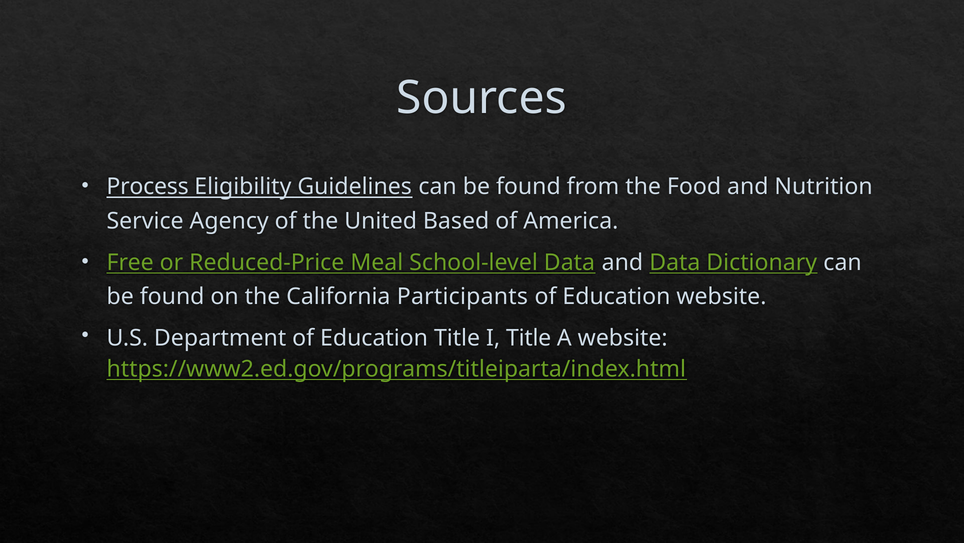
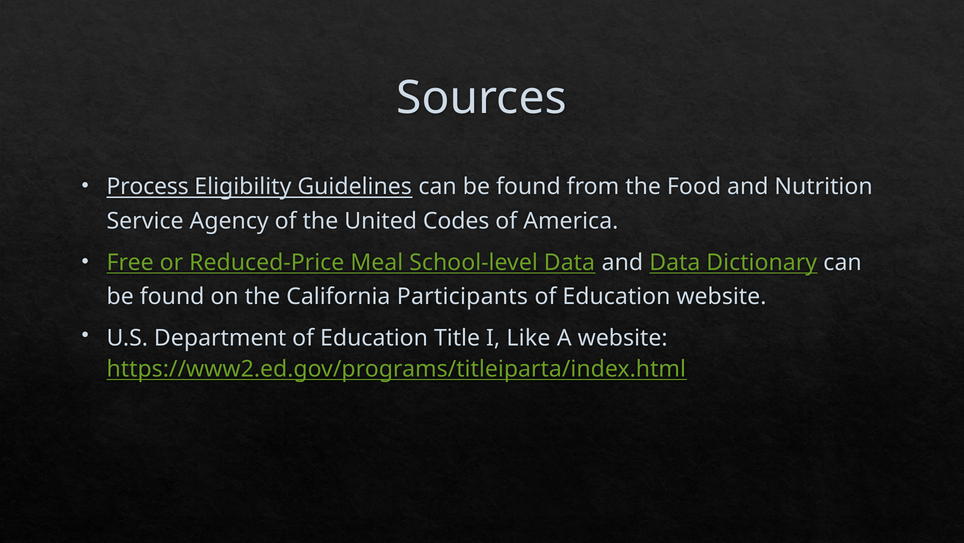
Based: Based -> Codes
I Title: Title -> Like
